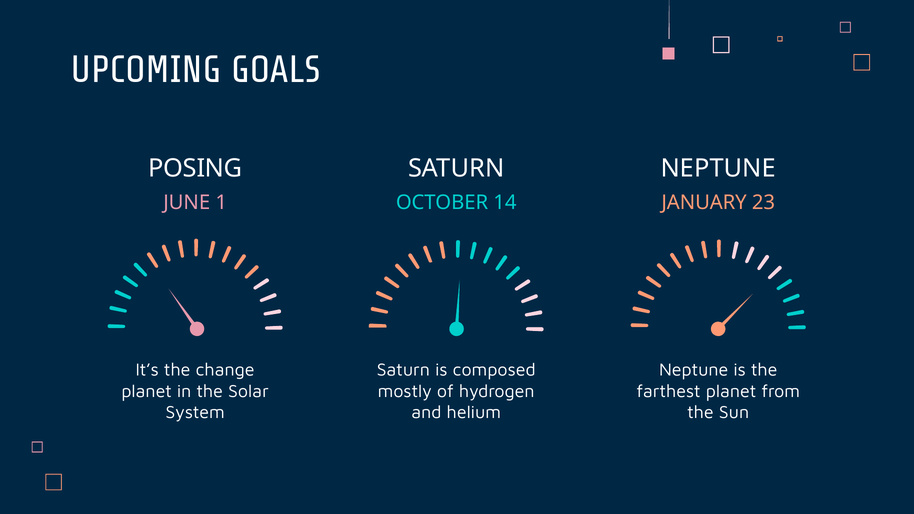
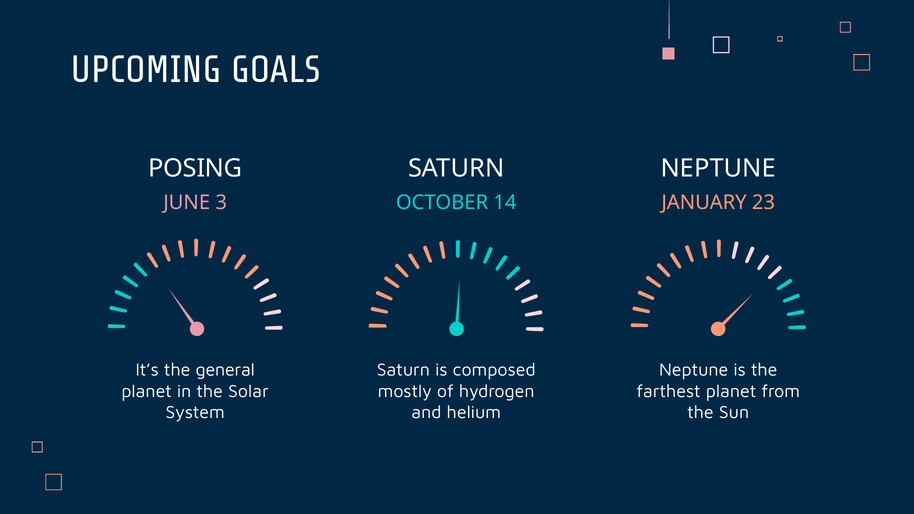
1: 1 -> 3
change: change -> general
